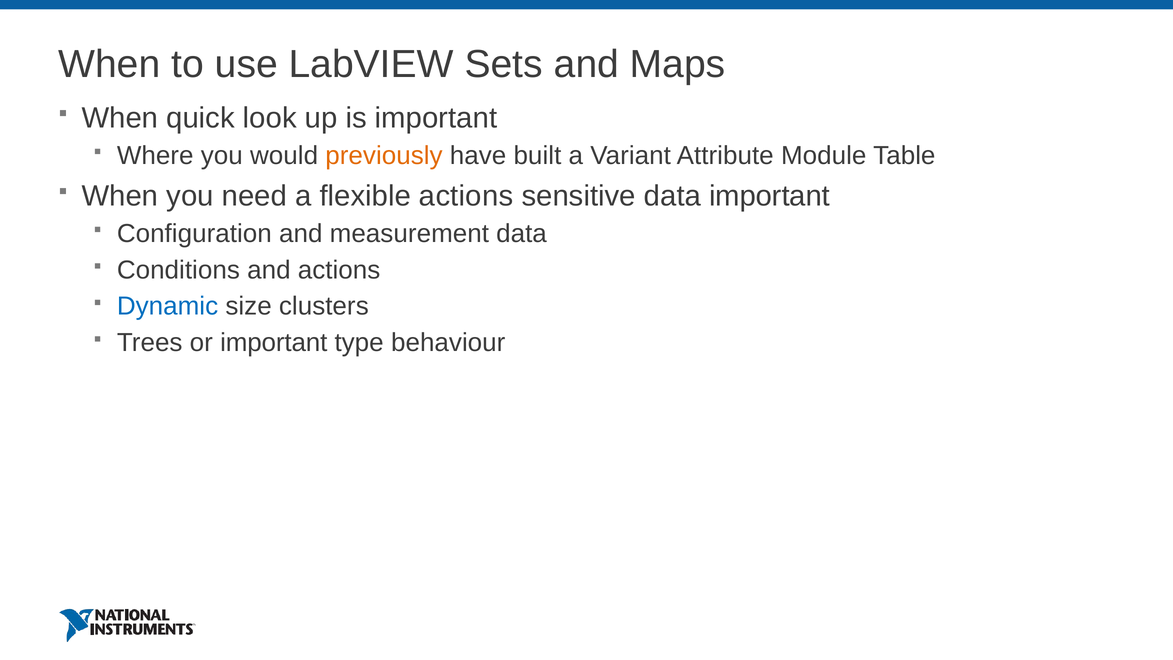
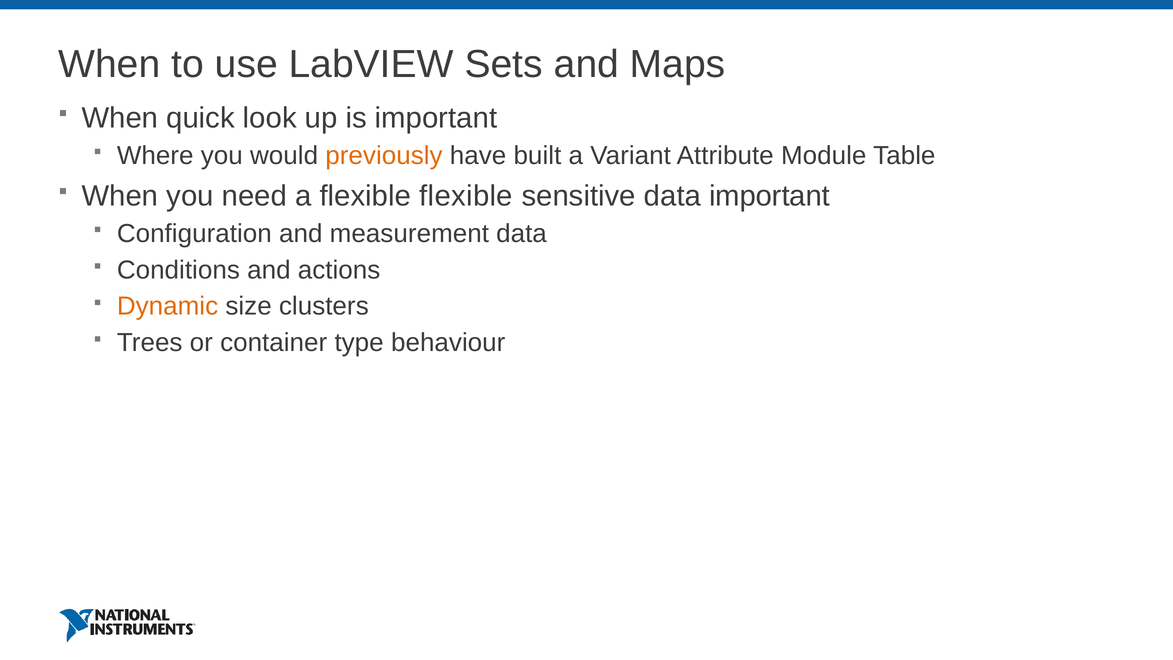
flexible actions: actions -> flexible
Dynamic colour: blue -> orange
or important: important -> container
